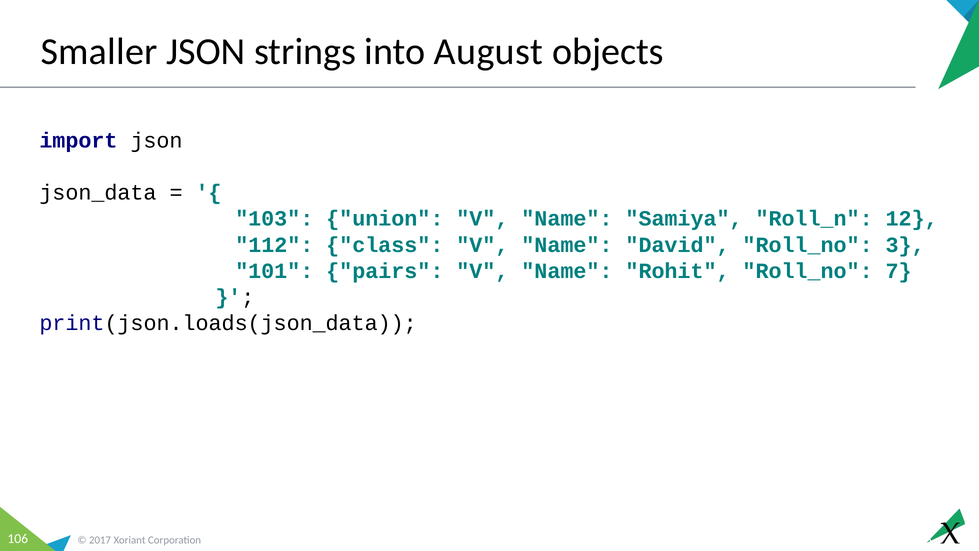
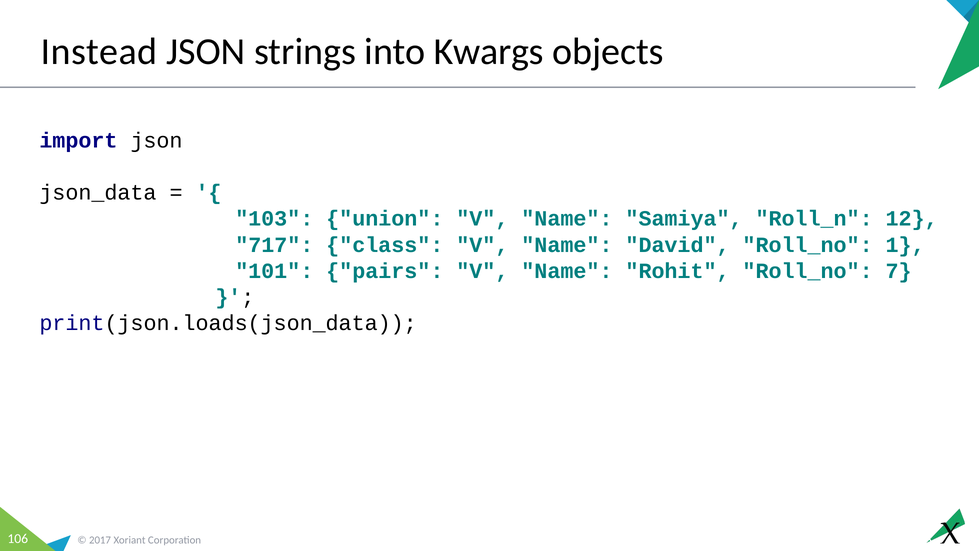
Smaller: Smaller -> Instead
August: August -> Kwargs
112: 112 -> 717
3: 3 -> 1
